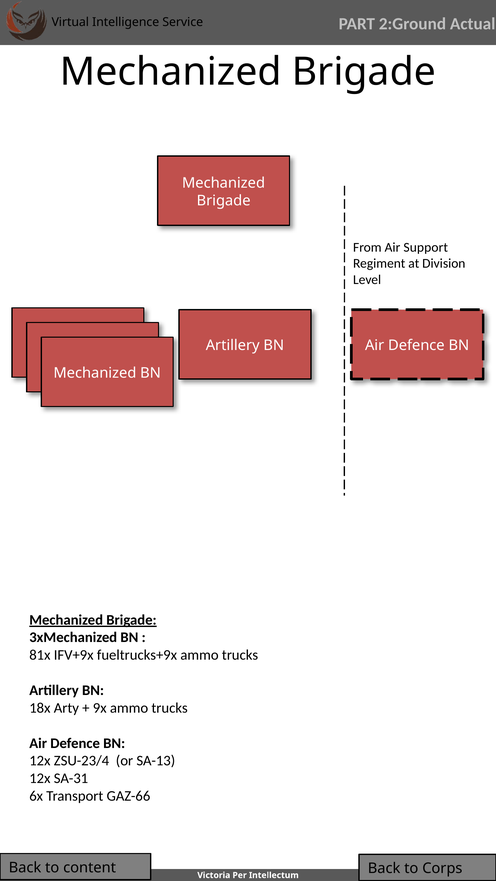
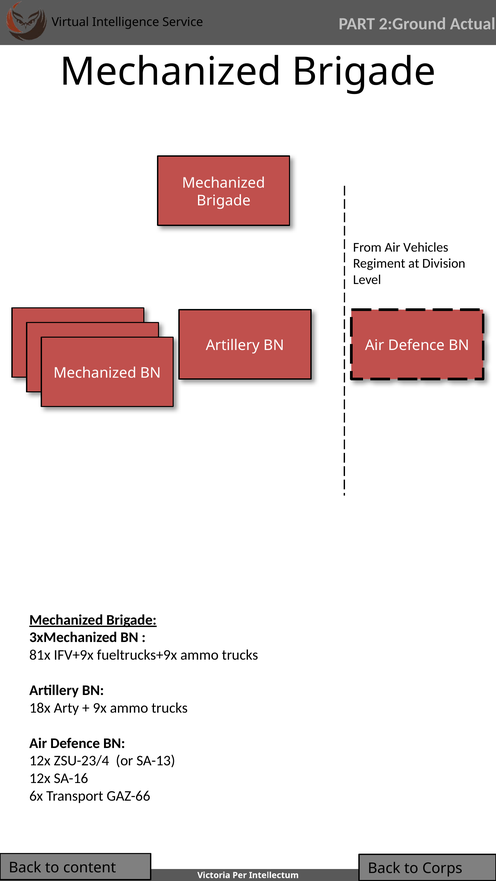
Support: Support -> Vehicles
SA-31: SA-31 -> SA-16
